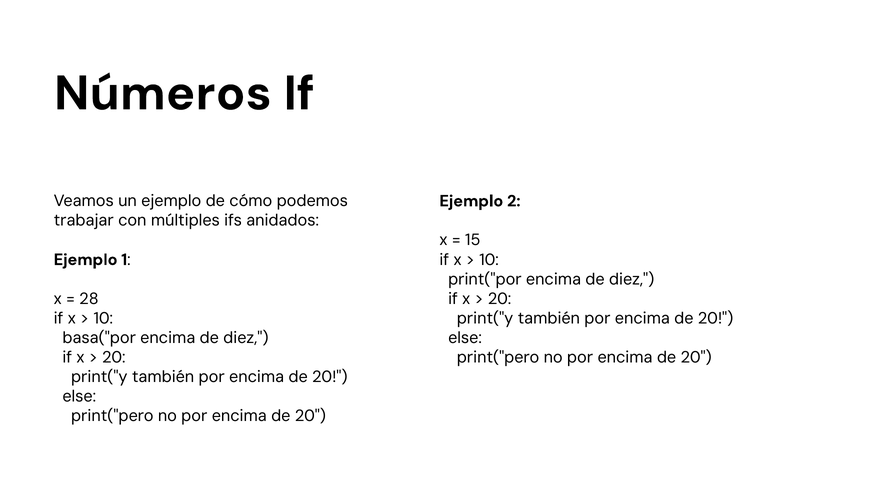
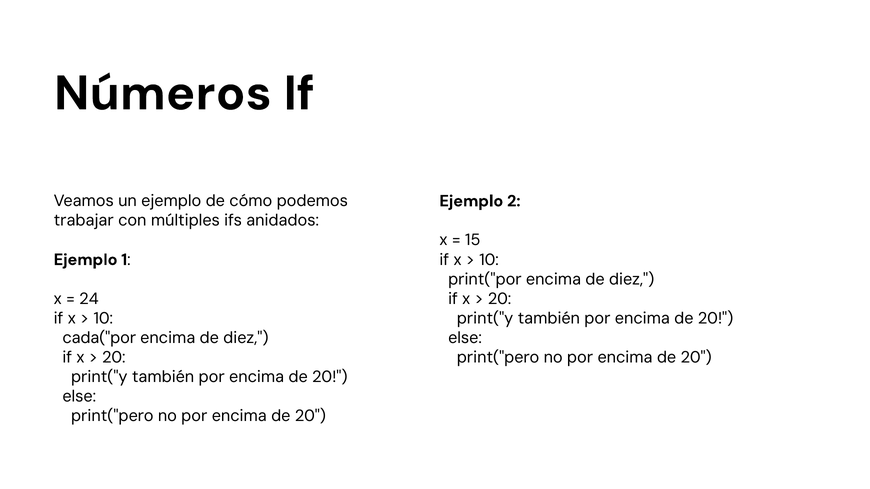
28: 28 -> 24
basa("por: basa("por -> cada("por
